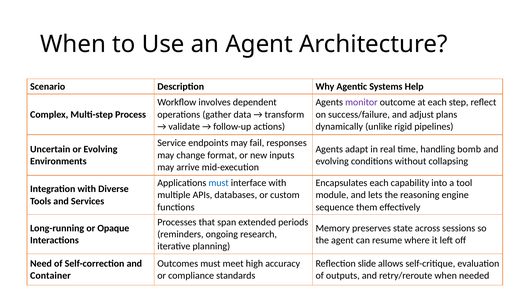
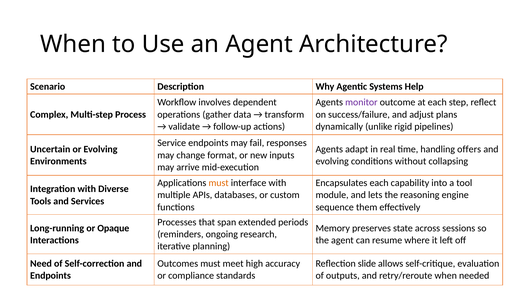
bomb: bomb -> offers
must at (219, 183) colour: blue -> orange
Container at (50, 275): Container -> Endpoints
